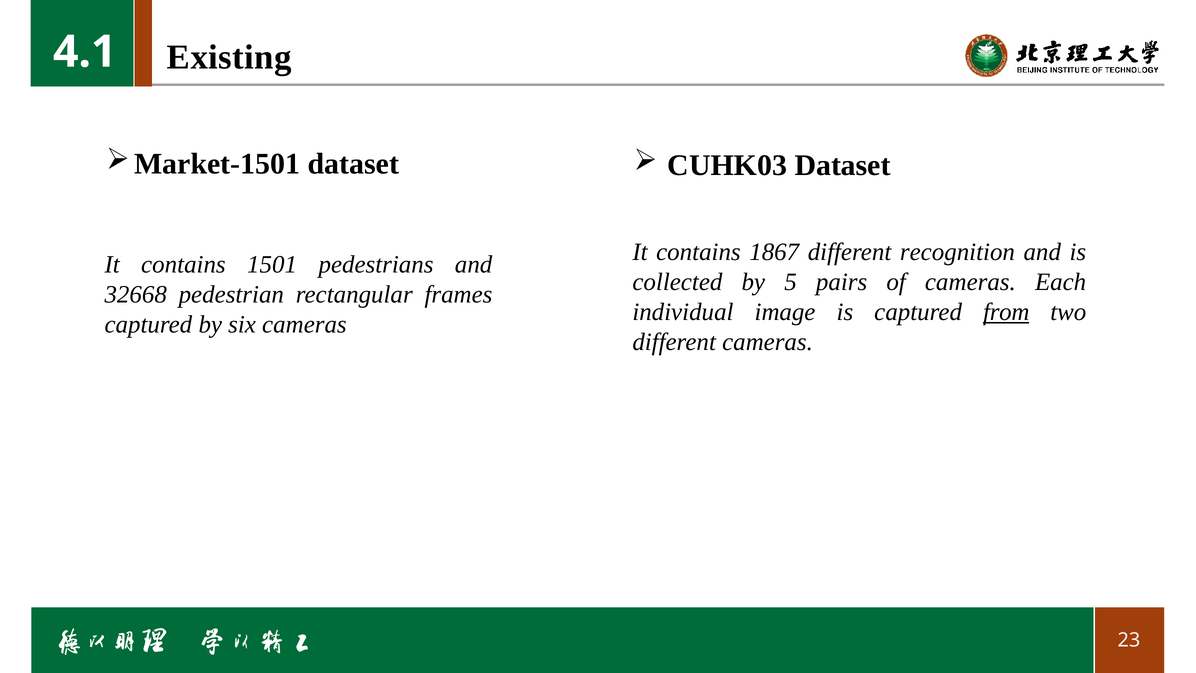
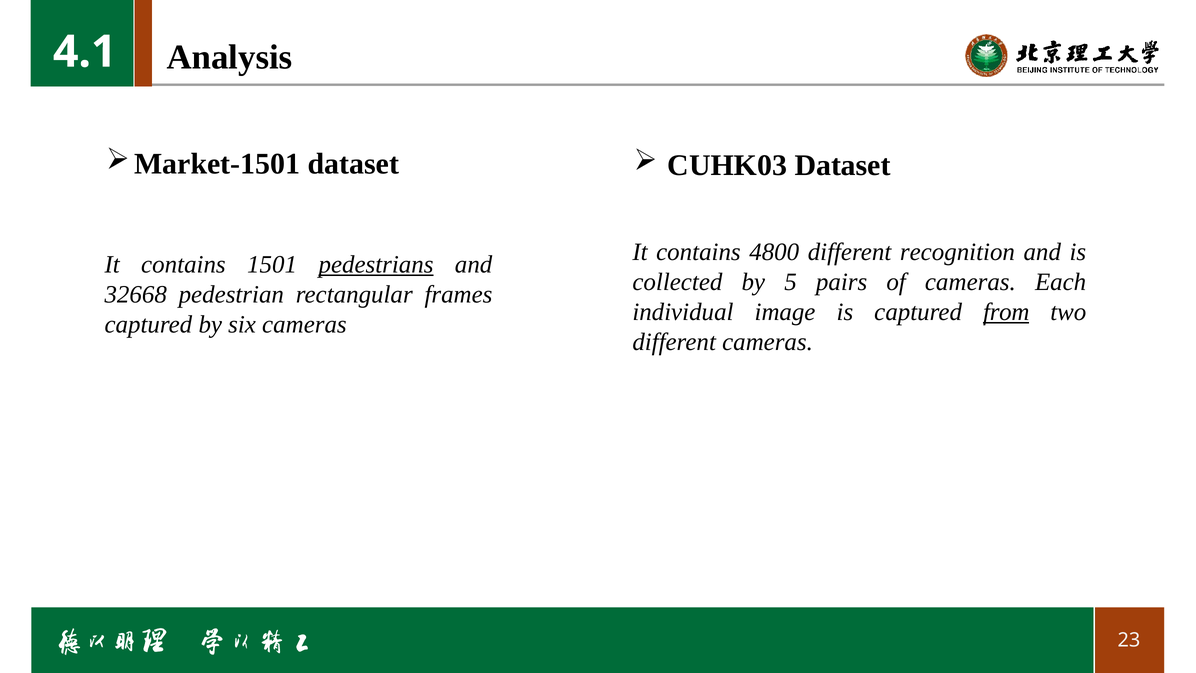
Existing: Existing -> Analysis
1867: 1867 -> 4800
pedestrians underline: none -> present
